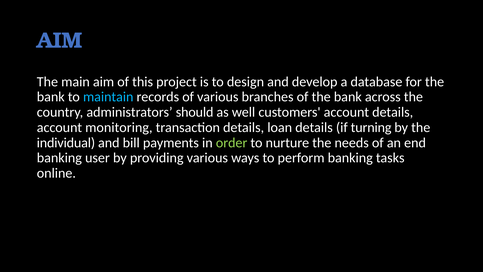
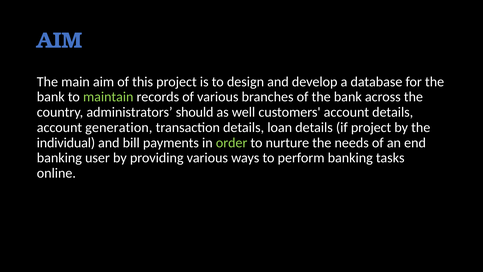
maintain colour: light blue -> light green
monitoring: monitoring -> generation
if turning: turning -> project
